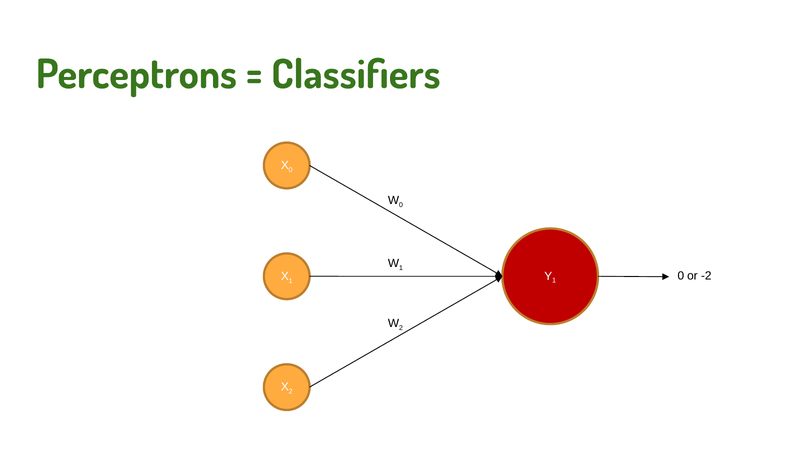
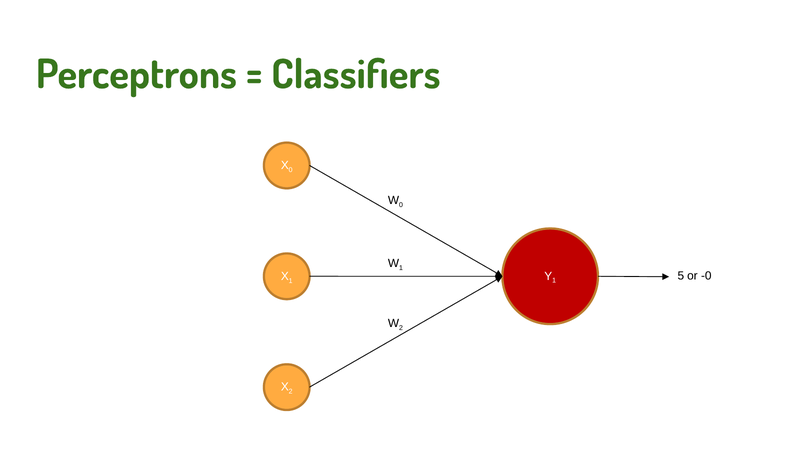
1 0: 0 -> 5
-2: -2 -> -0
